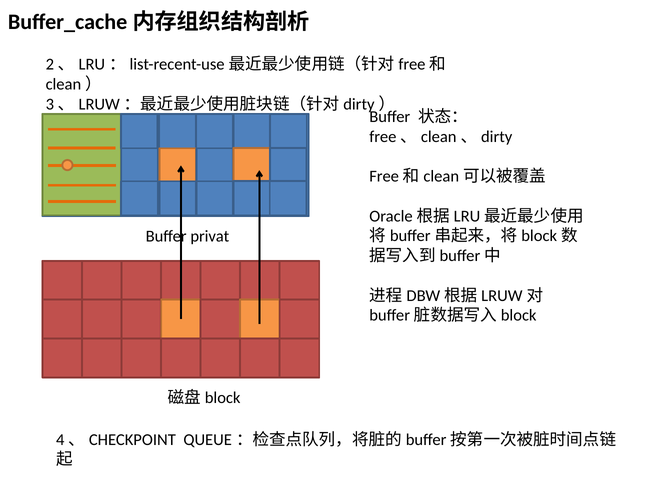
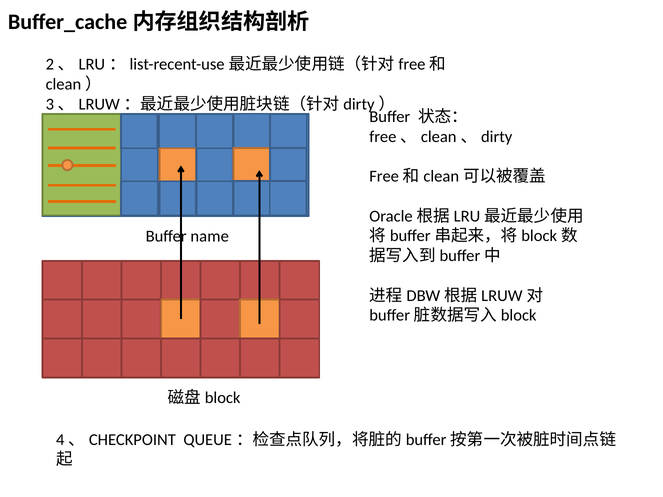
privat: privat -> name
